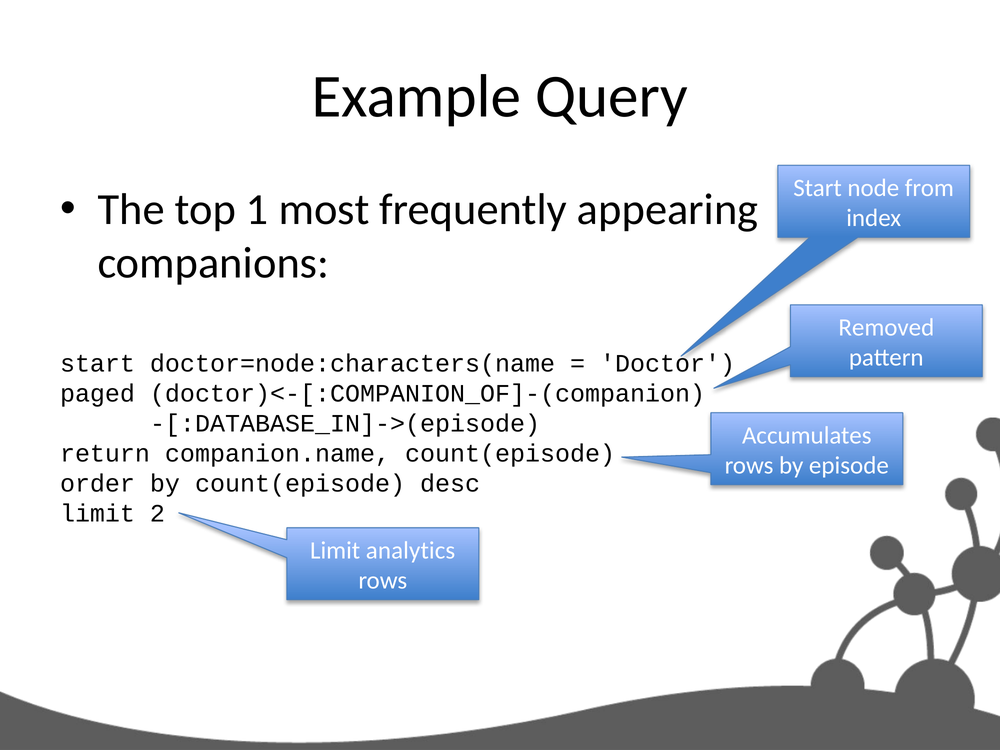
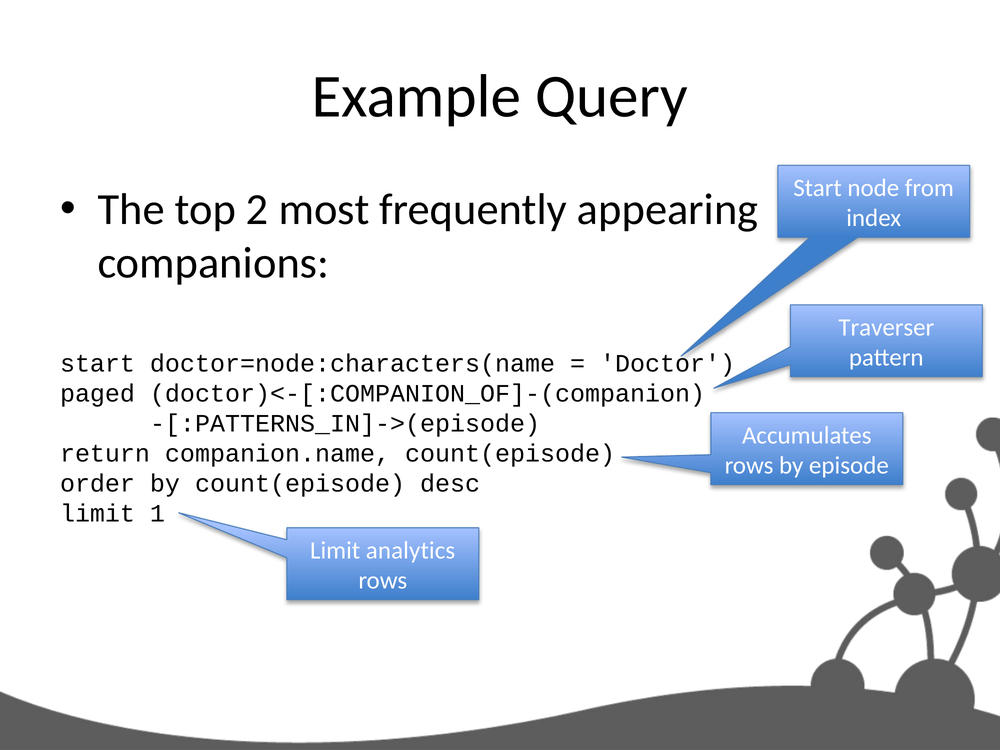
1: 1 -> 2
Removed: Removed -> Traverser
-[:DATABASE_IN]->(episode: -[:DATABASE_IN]->(episode -> -[:PATTERNS_IN]->(episode
2: 2 -> 1
